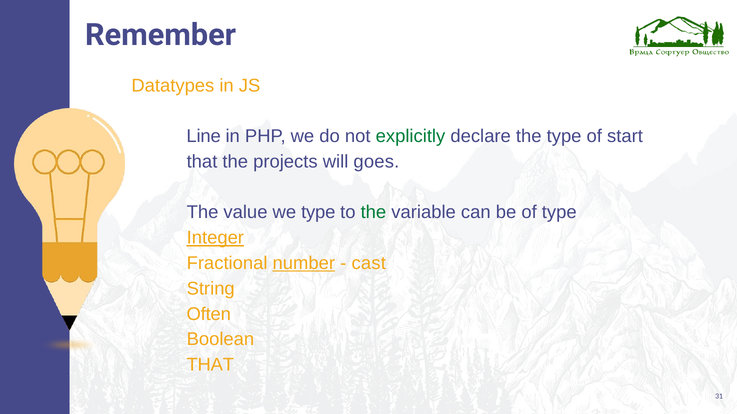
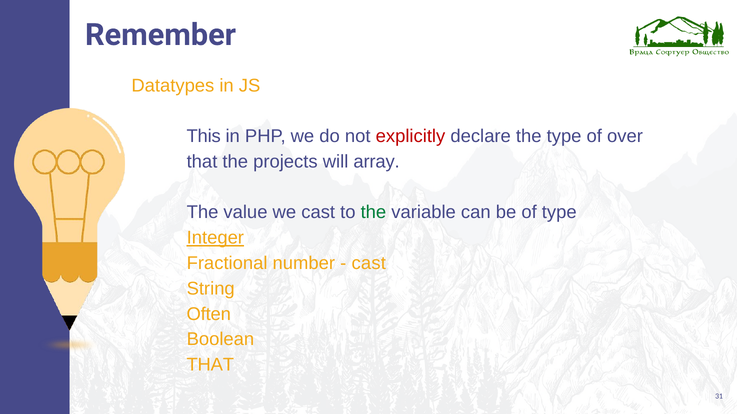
Line: Line -> This
explicitly colour: green -> red
start: start -> over
goes: goes -> array
we type: type -> cast
number underline: present -> none
